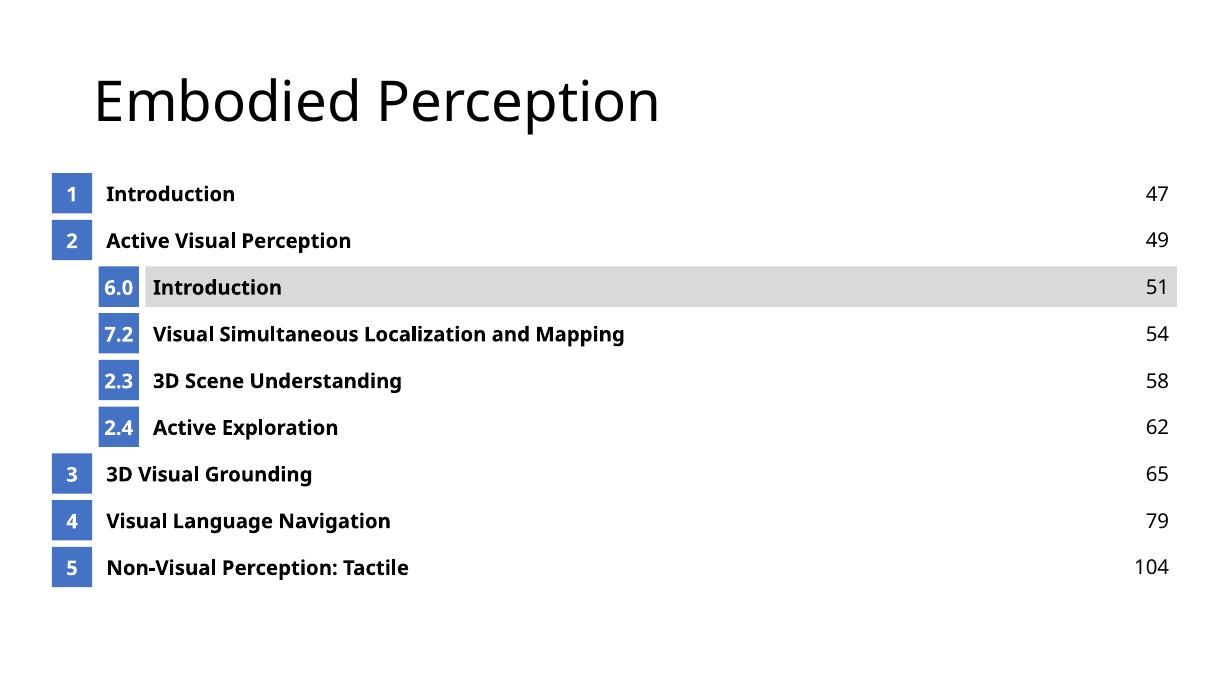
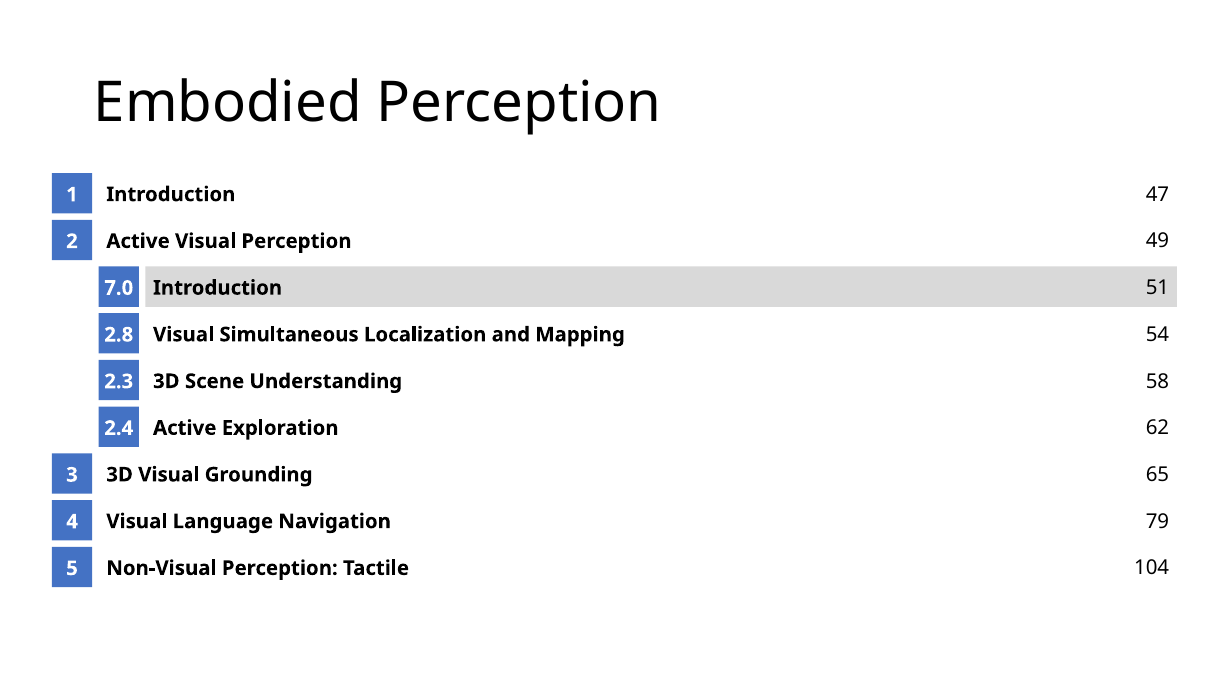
6.0: 6.0 -> 7.0
7.2: 7.2 -> 2.8
